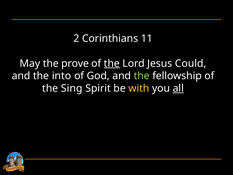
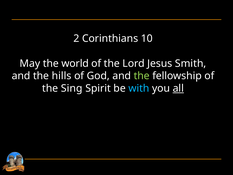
11: 11 -> 10
prove: prove -> world
the at (112, 63) underline: present -> none
Could: Could -> Smith
into: into -> hills
with colour: yellow -> light blue
